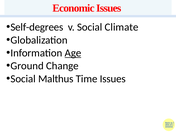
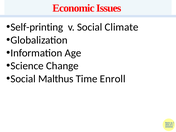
Self-degrees: Self-degrees -> Self-printing
Age underline: present -> none
Ground: Ground -> Science
Time Issues: Issues -> Enroll
